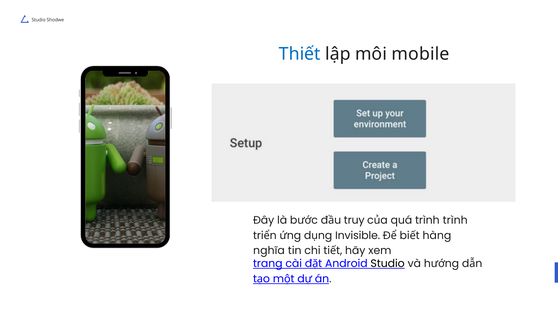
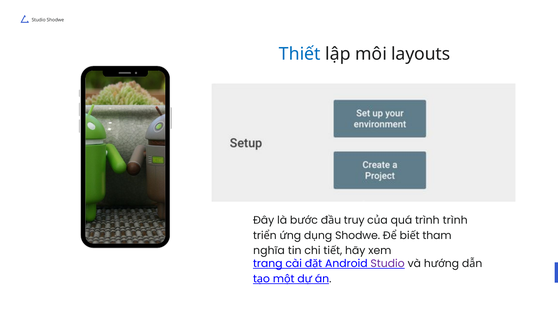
mobile: mobile -> layouts
Invisible at (358, 235): Invisible -> Shodwe
hàng: hàng -> tham
Studio at (388, 264) colour: black -> purple
